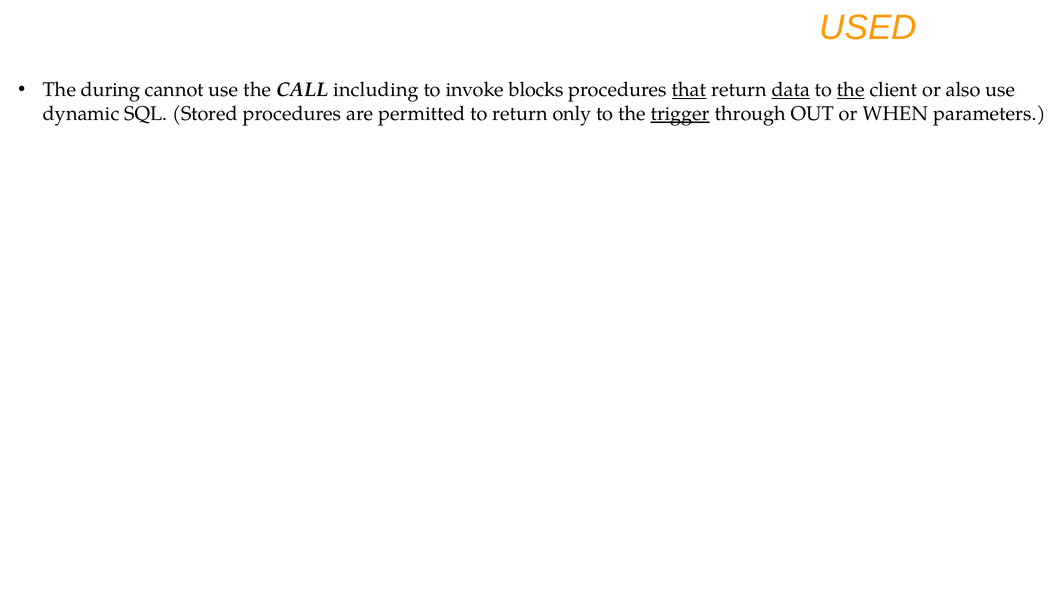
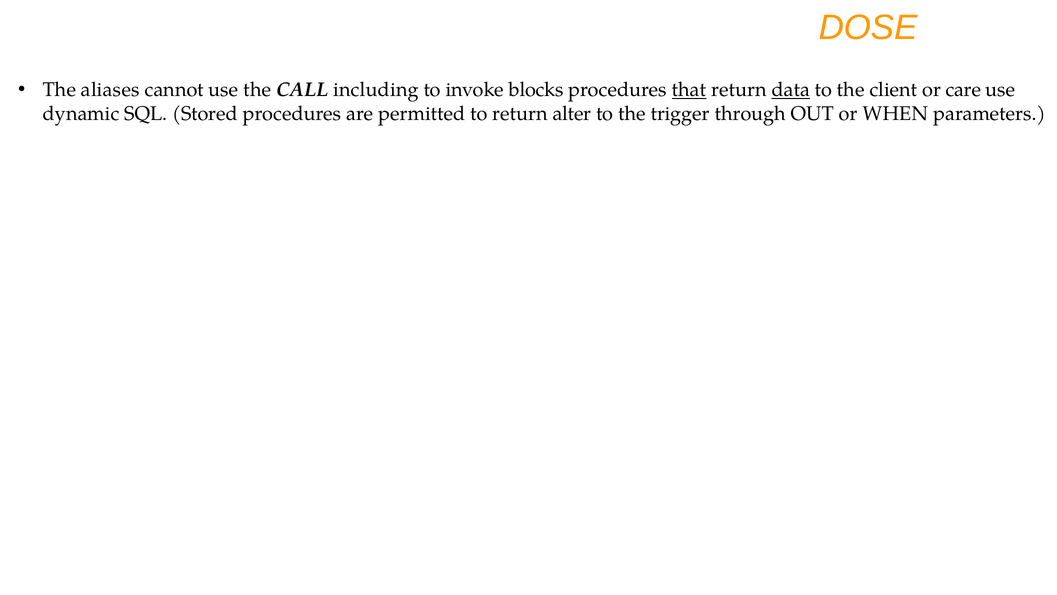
USED: USED -> DOSE
during: during -> aliases
the at (851, 90) underline: present -> none
also: also -> care
only: only -> alter
trigger underline: present -> none
